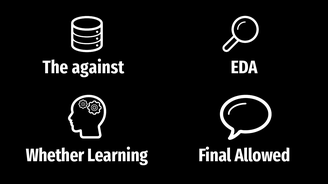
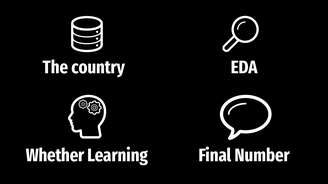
against: against -> country
Allowed: Allowed -> Number
